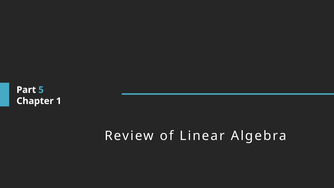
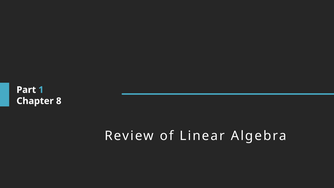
5: 5 -> 1
1: 1 -> 8
